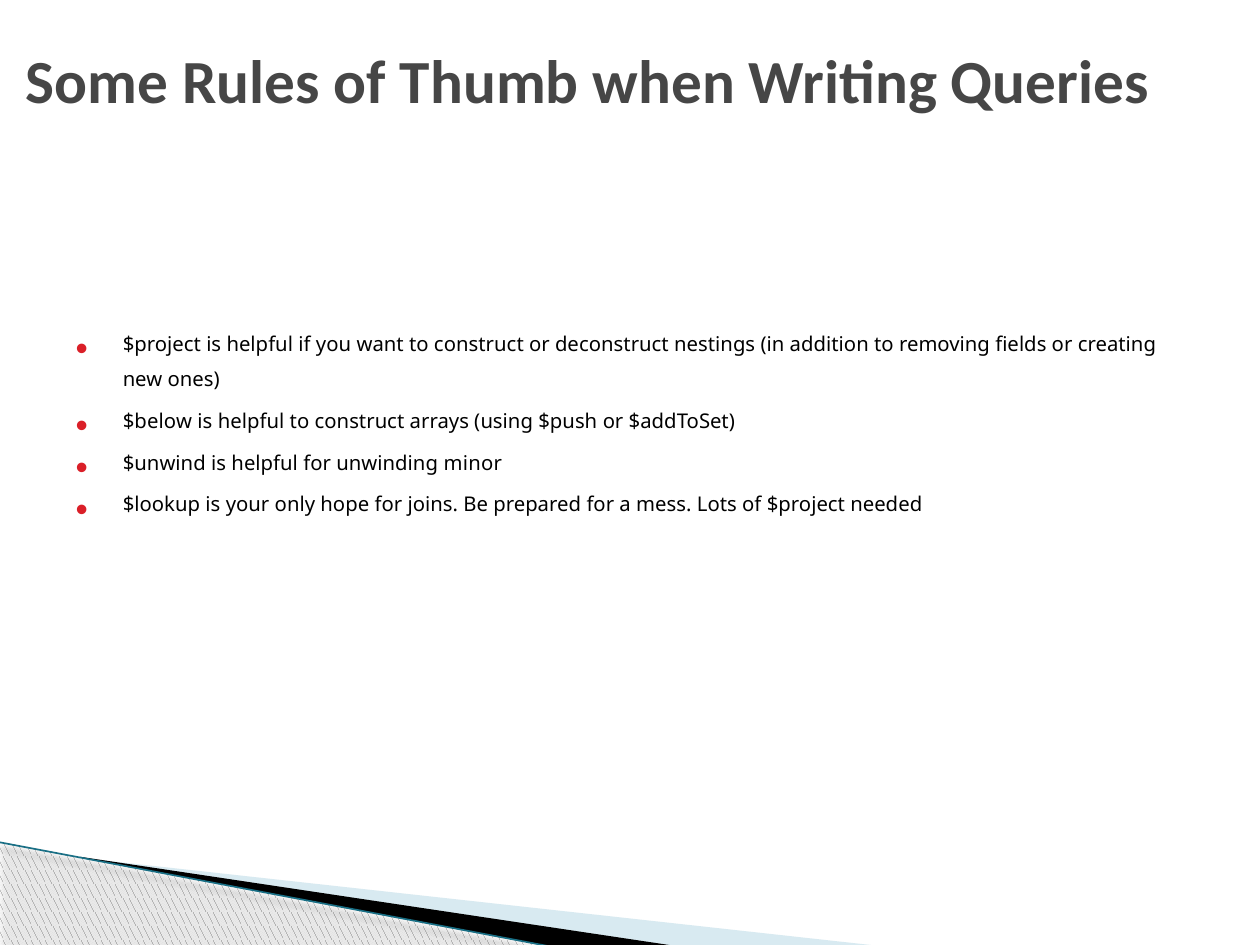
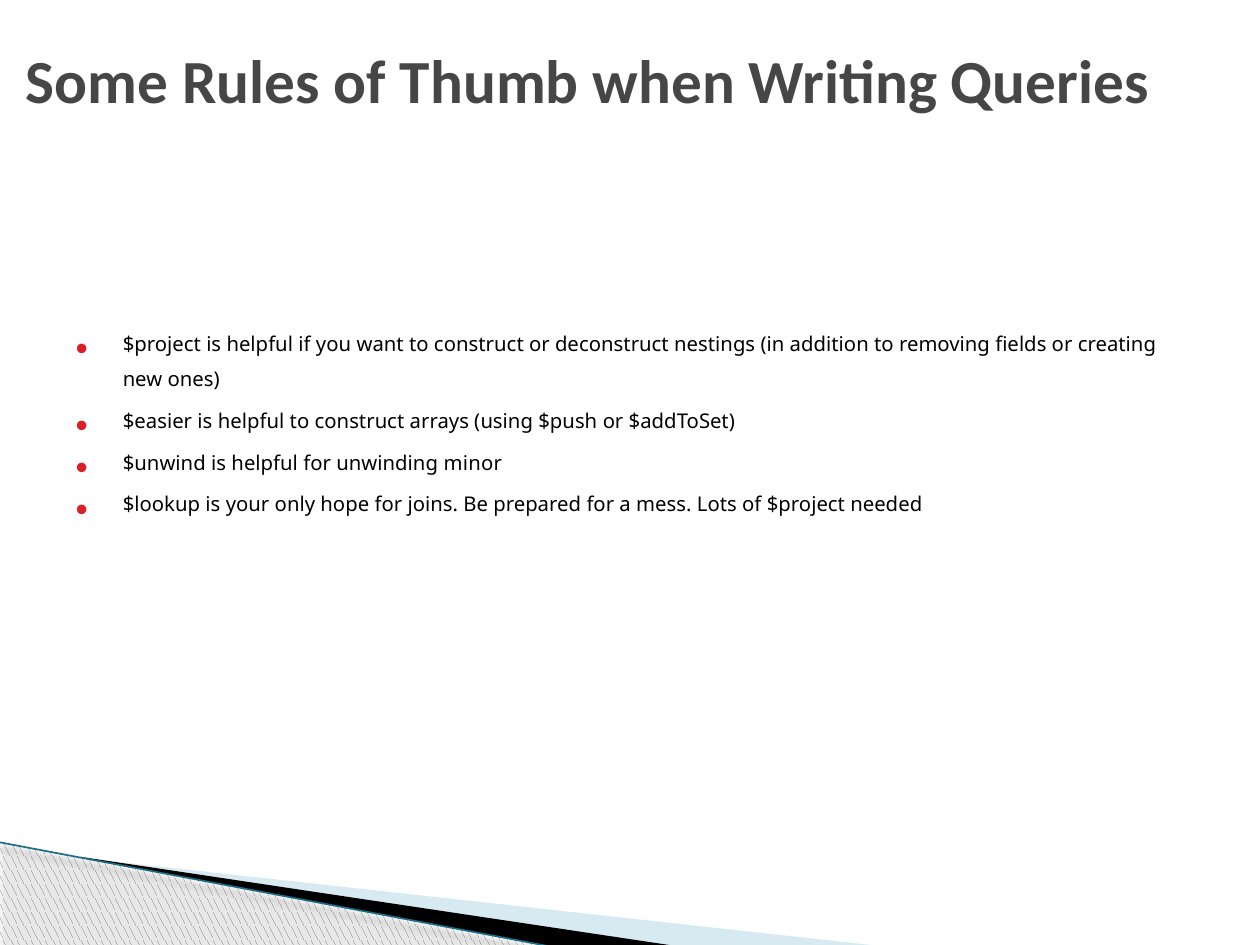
$below: $below -> $easier
